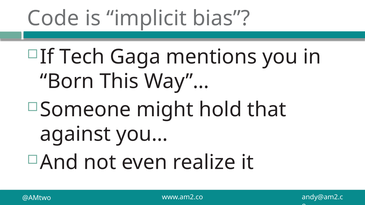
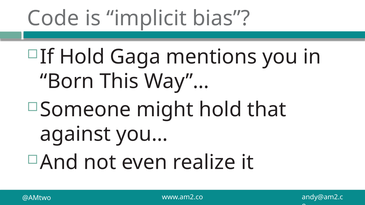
If Tech: Tech -> Hold
